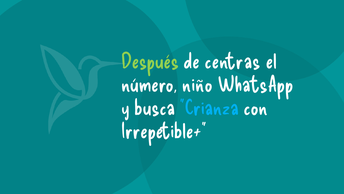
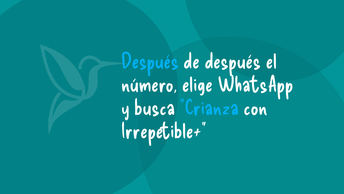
Después at (150, 61) colour: light green -> light blue
de centras: centras -> después
niño: niño -> elige
